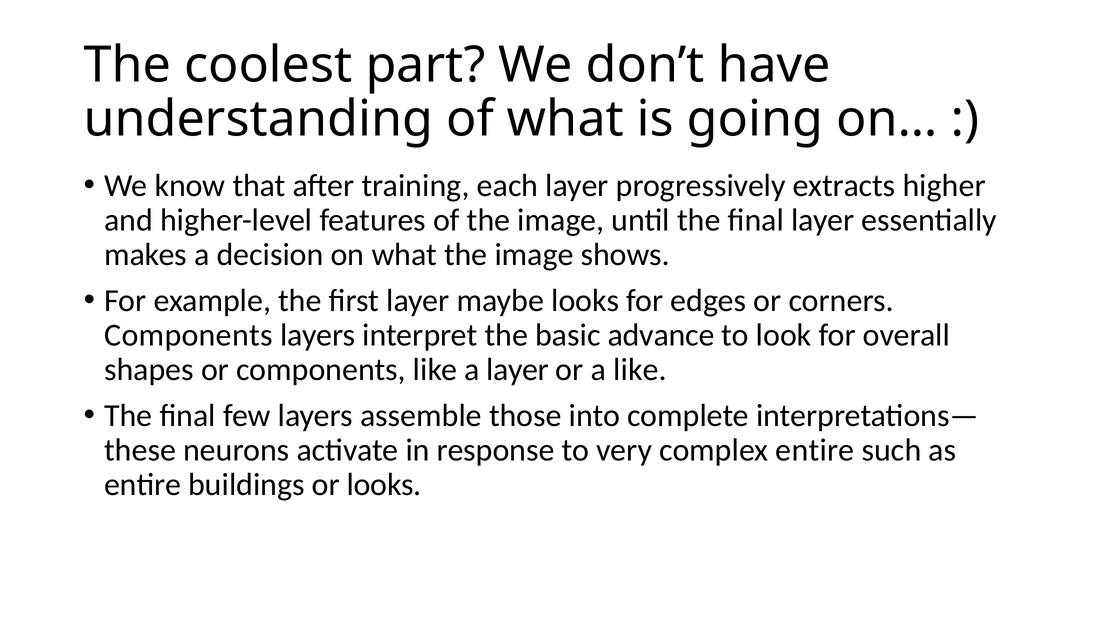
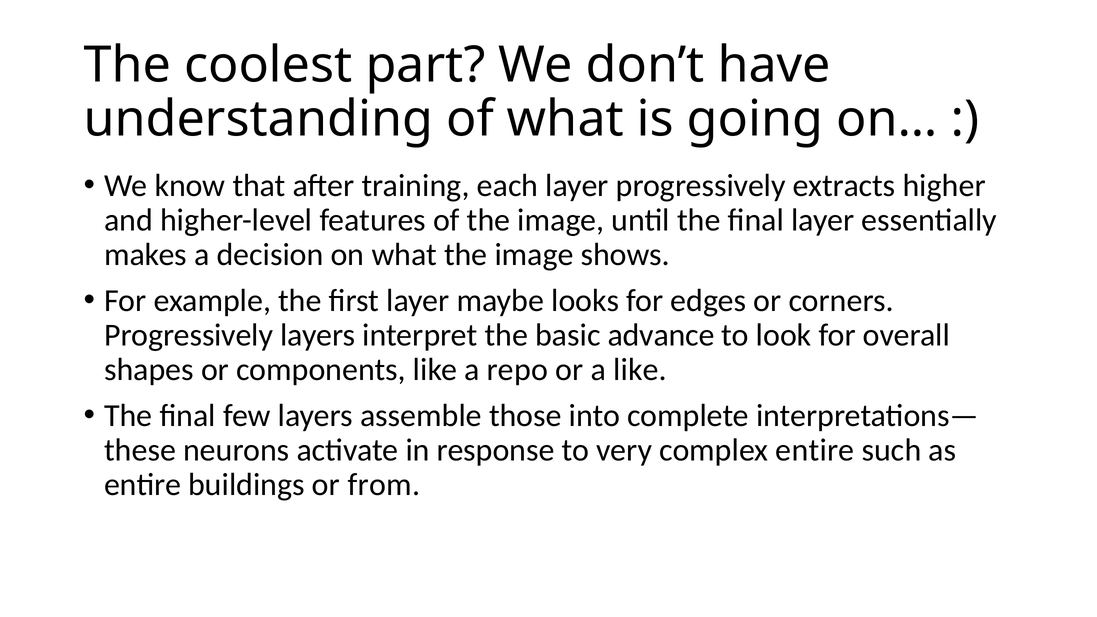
Components at (188, 335): Components -> Progressively
a layer: layer -> repo
or looks: looks -> from
